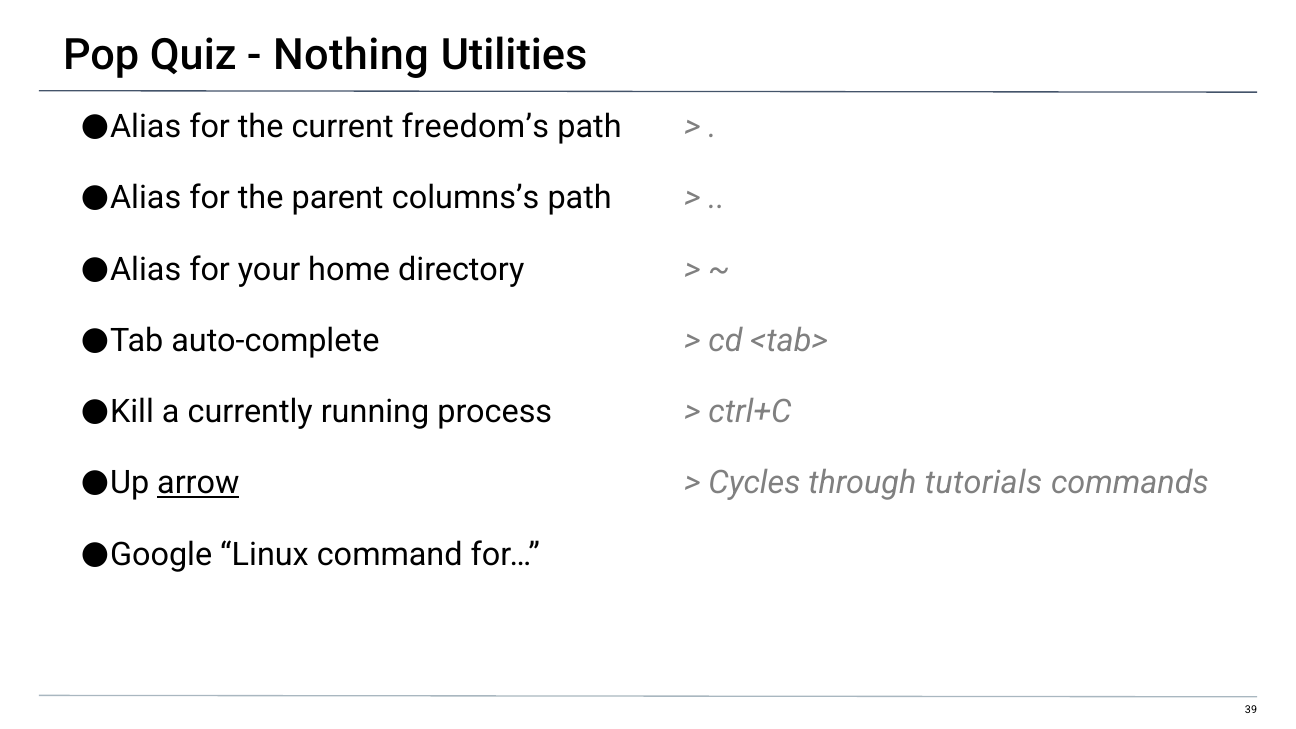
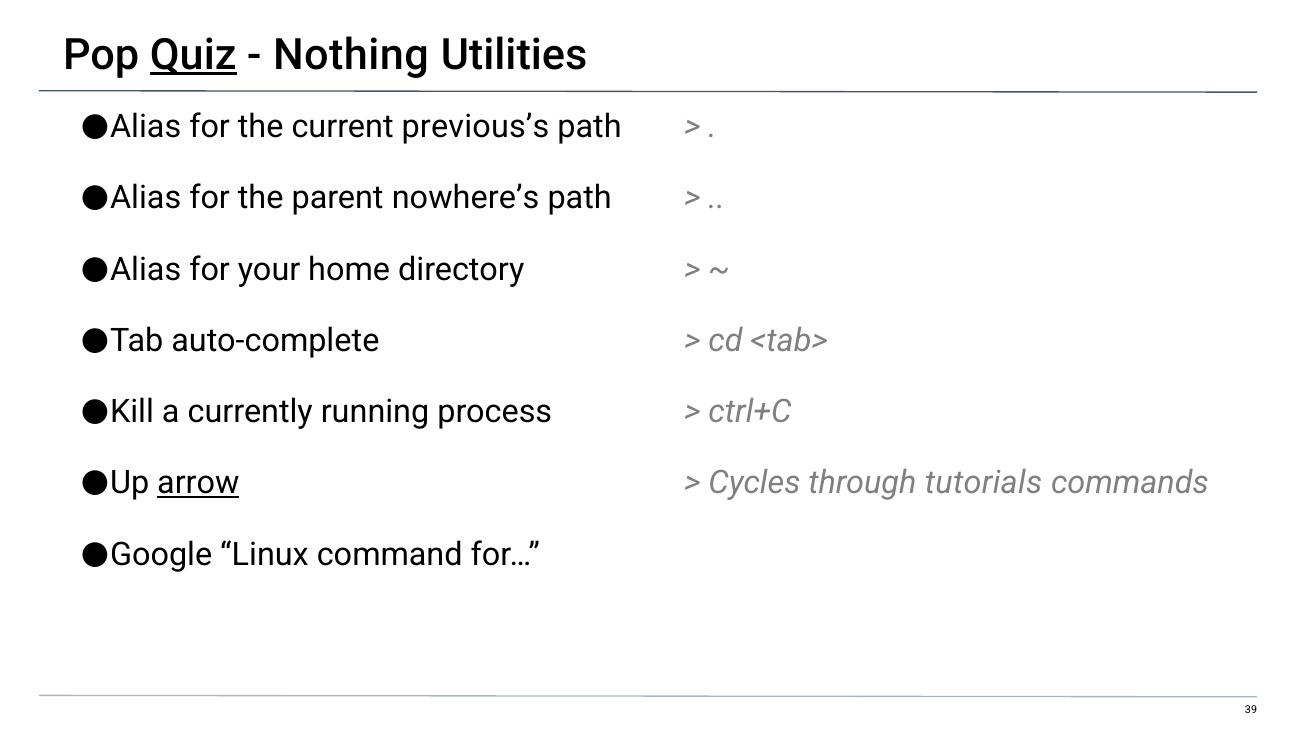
Quiz underline: none -> present
freedom’s: freedom’s -> previous’s
columns’s: columns’s -> nowhere’s
